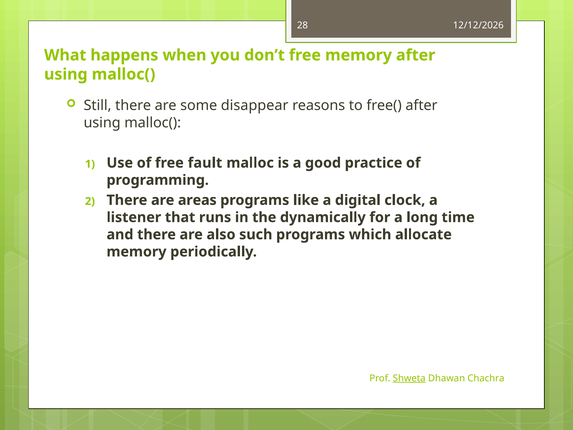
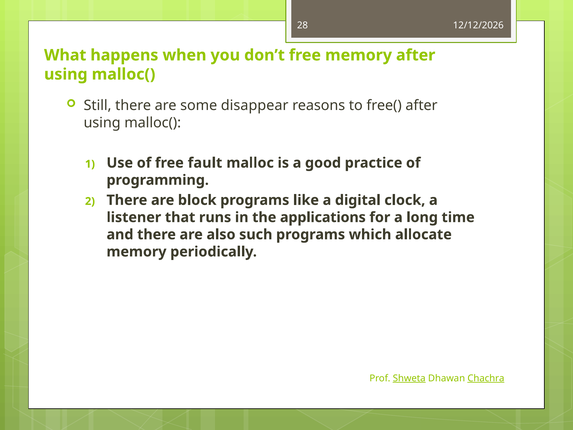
areas: areas -> block
dynamically: dynamically -> applications
Chachra underline: none -> present
